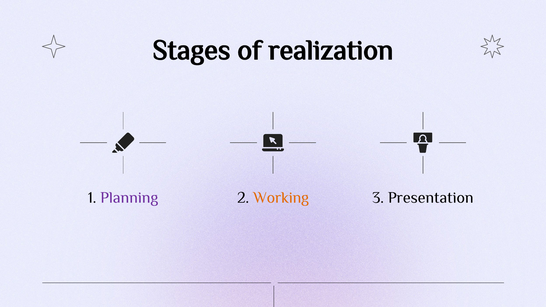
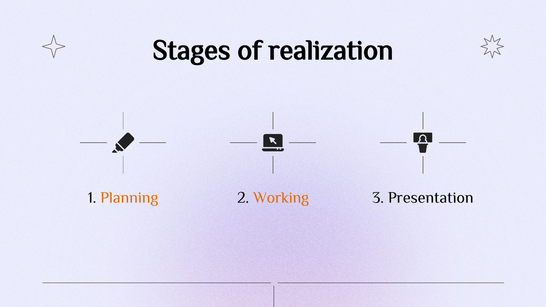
Planning colour: purple -> orange
